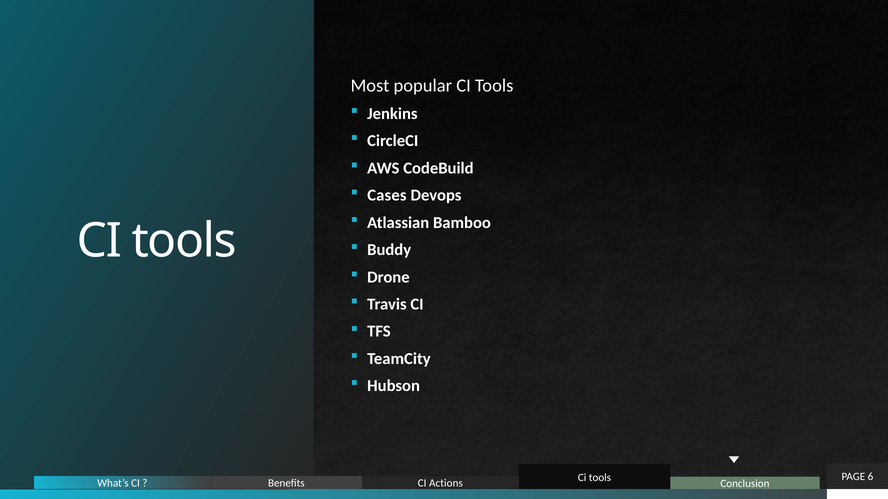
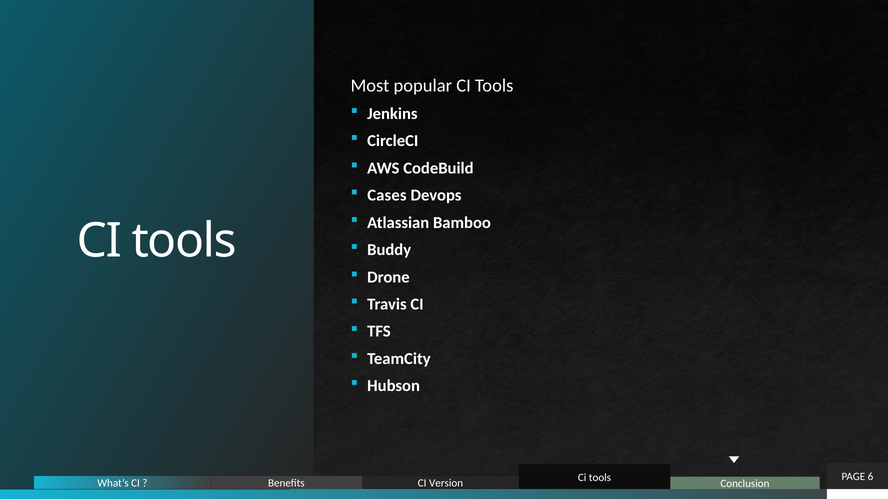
Actions: Actions -> Version
